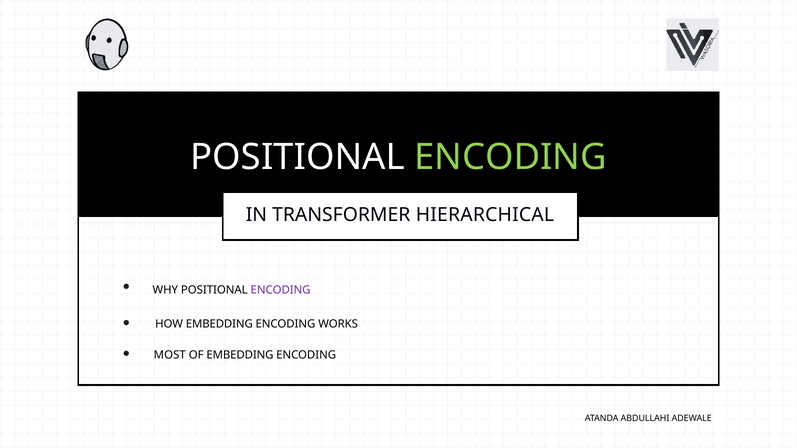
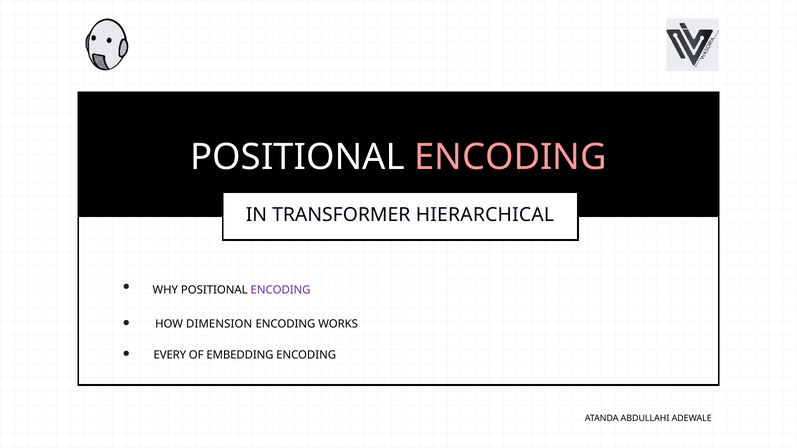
ENCODING at (510, 157) colour: light green -> pink
HOW EMBEDDING: EMBEDDING -> DIMENSION
MOST: MOST -> EVERY
